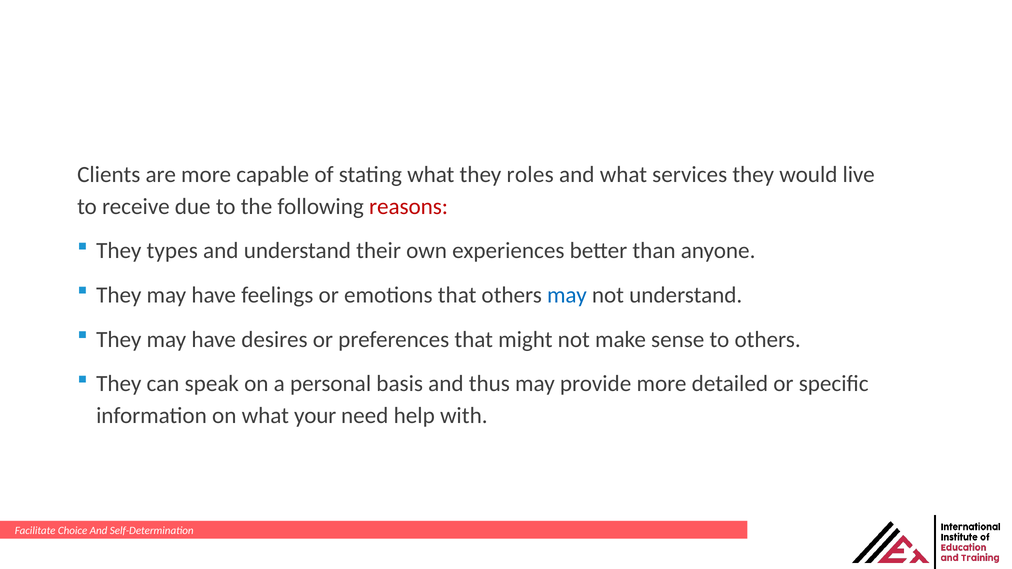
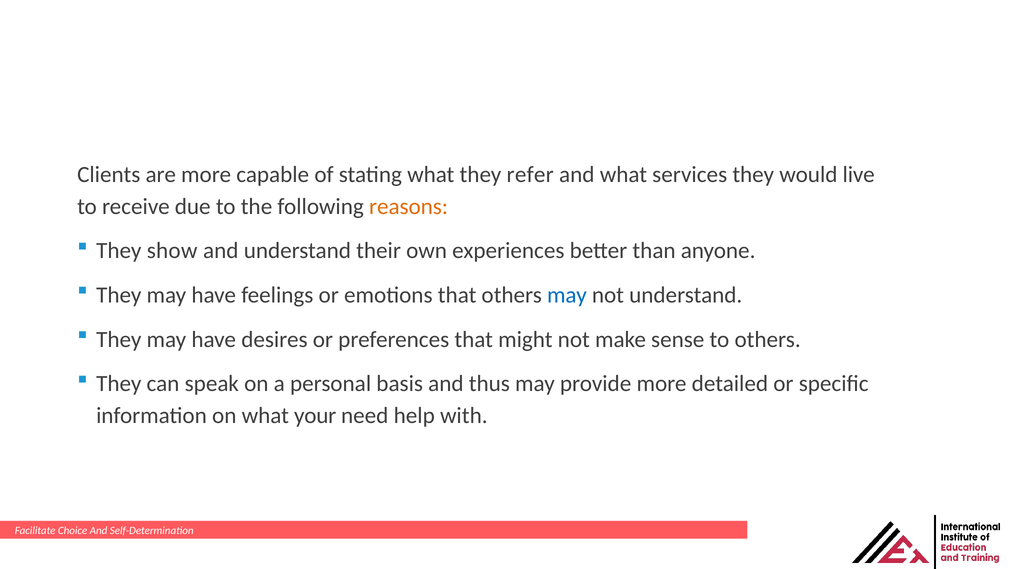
roles: roles -> refer
reasons colour: red -> orange
types: types -> show
